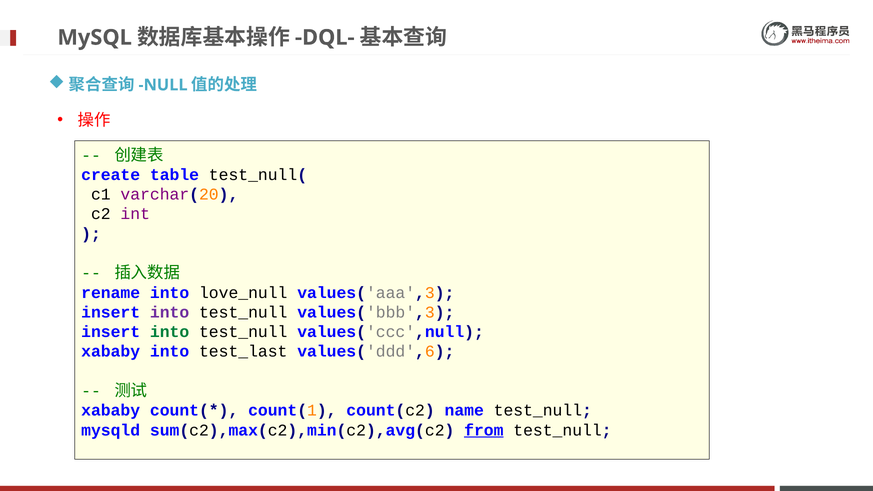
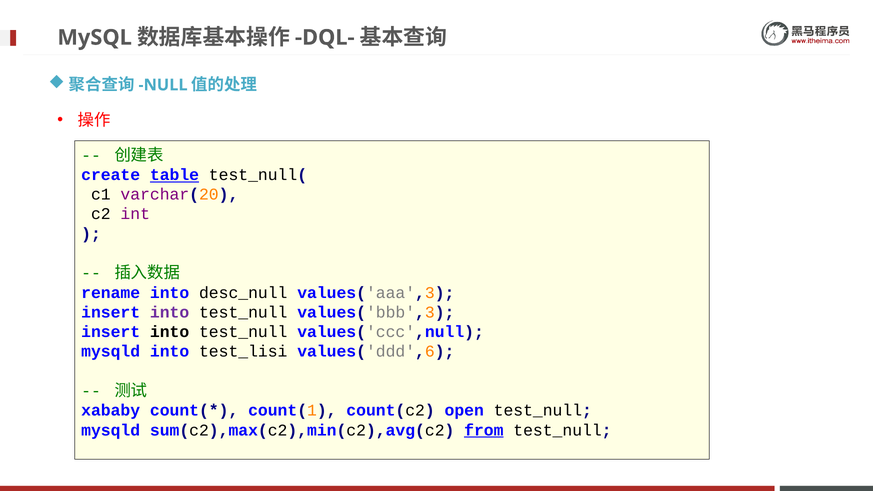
table underline: none -> present
love_null: love_null -> desc_null
into at (170, 332) colour: green -> black
xababy at (111, 352): xababy -> mysqld
test_last: test_last -> test_lisi
name: name -> open
